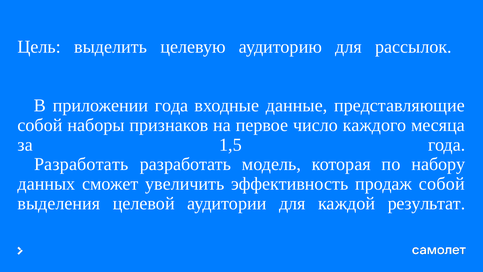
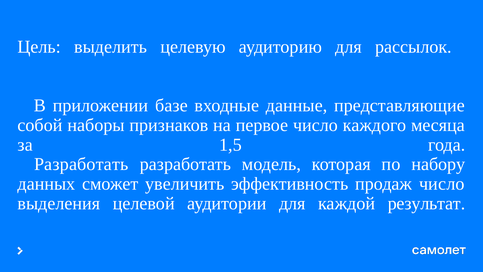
приложении года: года -> базе
продаж собой: собой -> число
